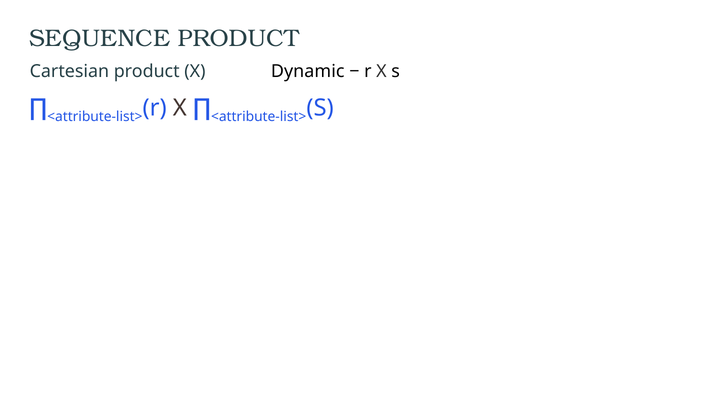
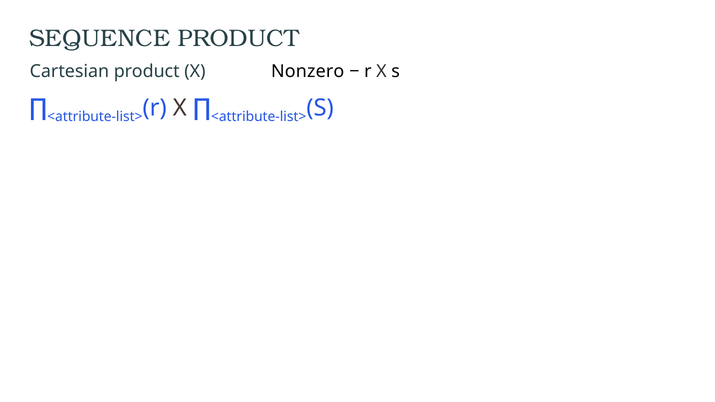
Dynamic: Dynamic -> Nonzero
